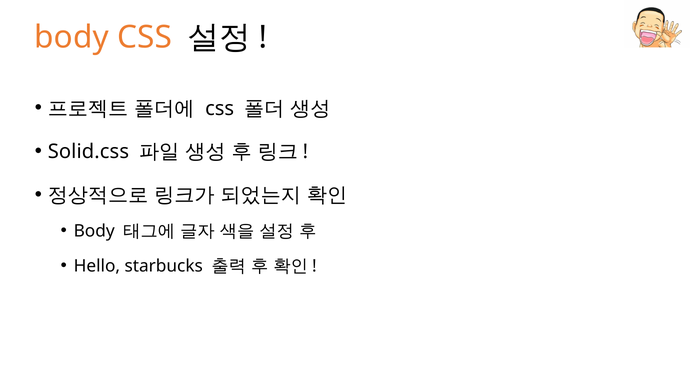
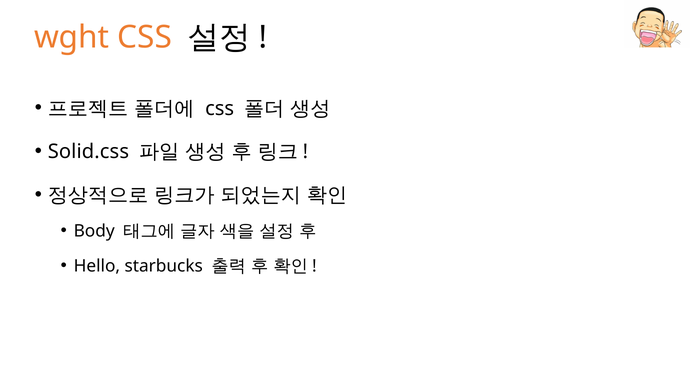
body at (71, 37): body -> wght
